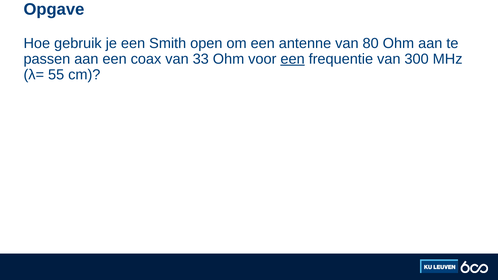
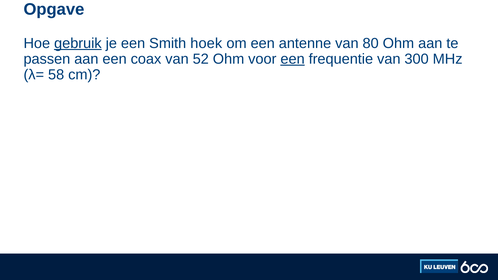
gebruik underline: none -> present
open: open -> hoek
33: 33 -> 52
55: 55 -> 58
